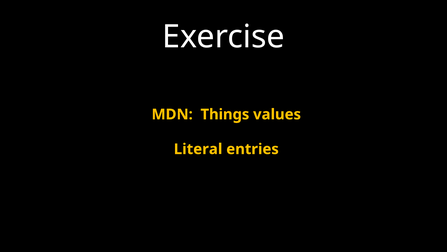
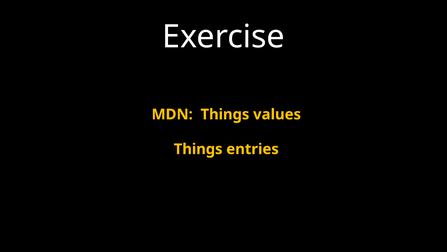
Literal at (198, 149): Literal -> Things
